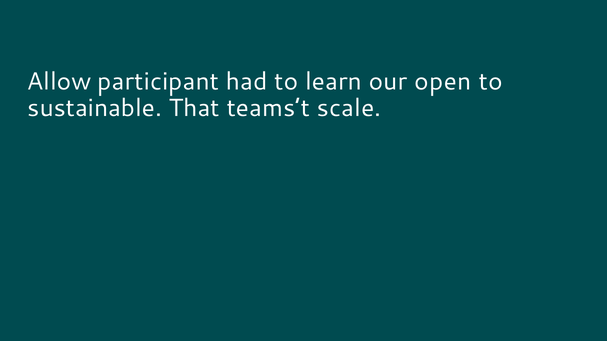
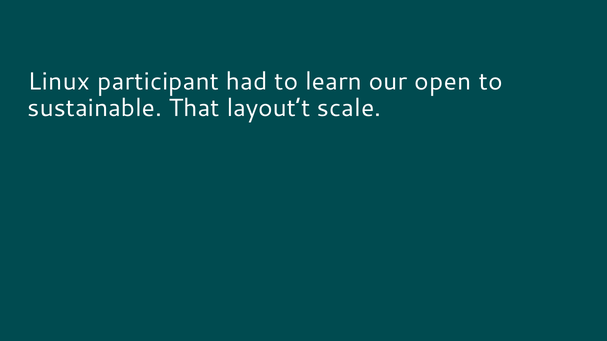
Allow: Allow -> Linux
teams’t: teams’t -> layout’t
